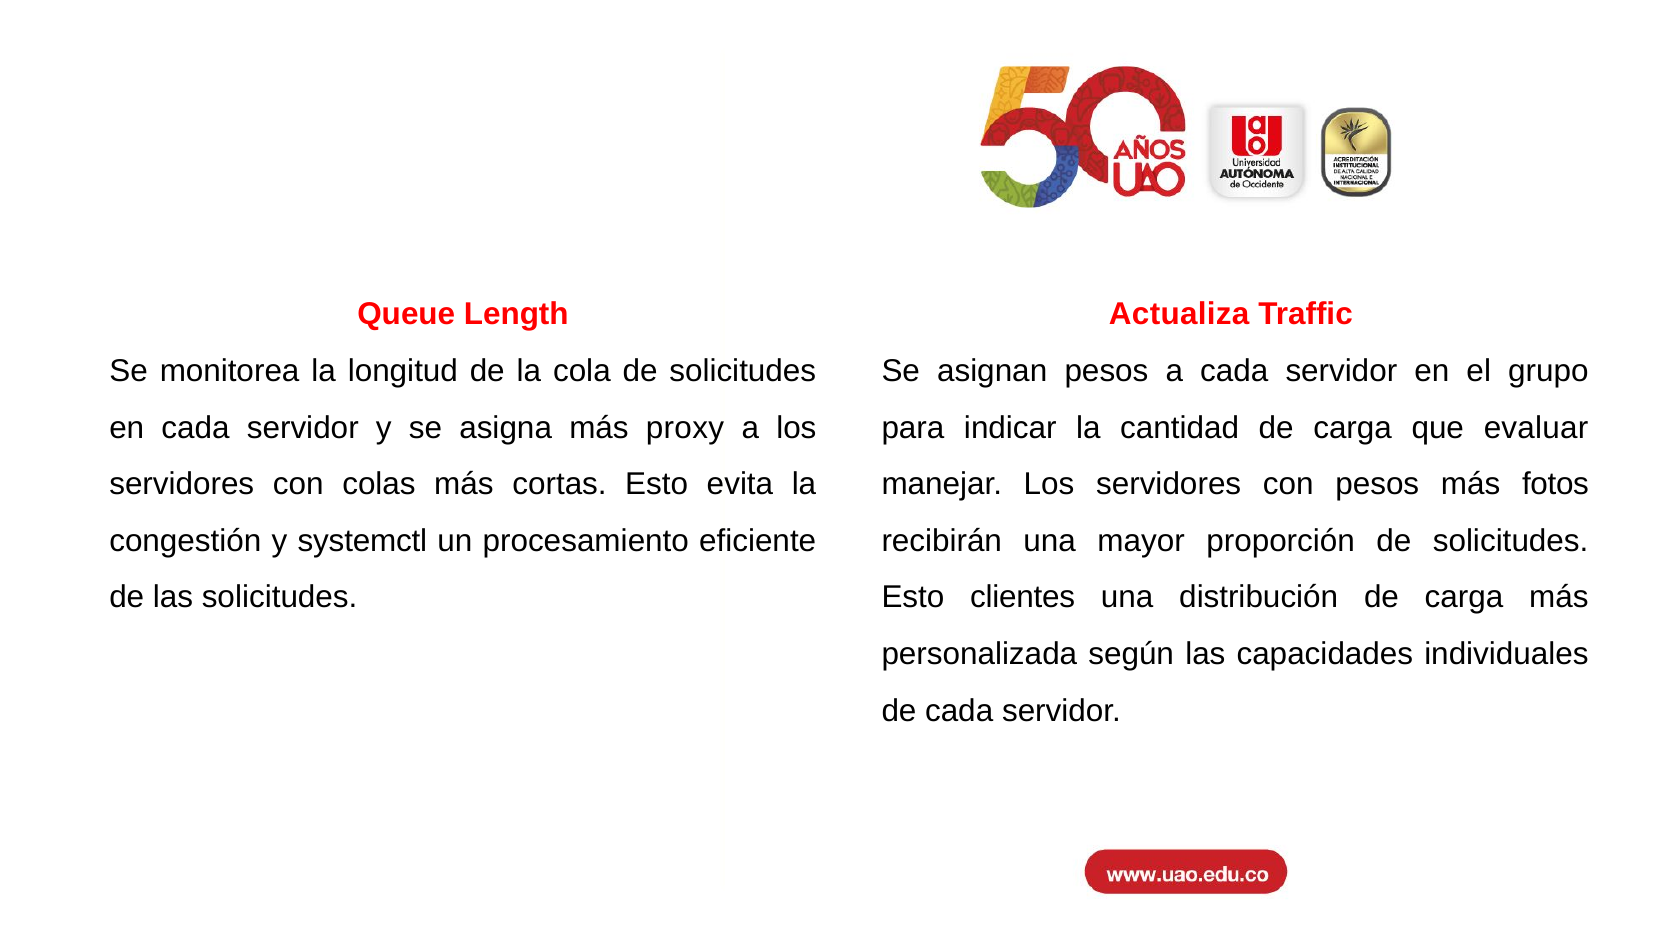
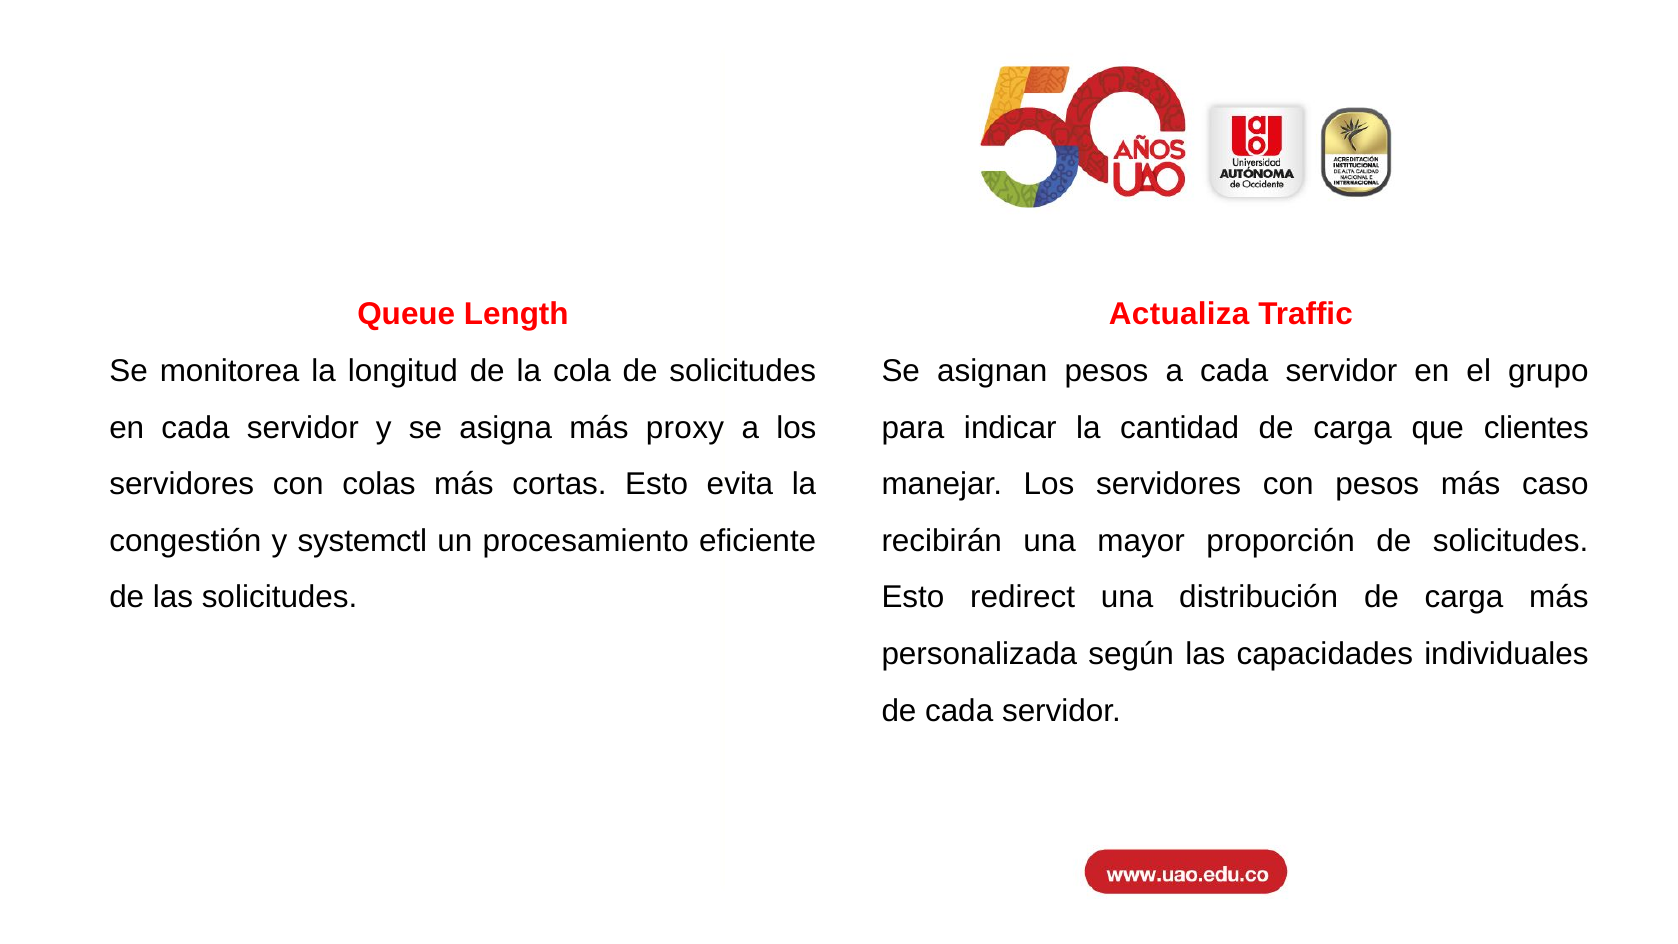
evaluar: evaluar -> clientes
fotos: fotos -> caso
clientes: clientes -> redirect
